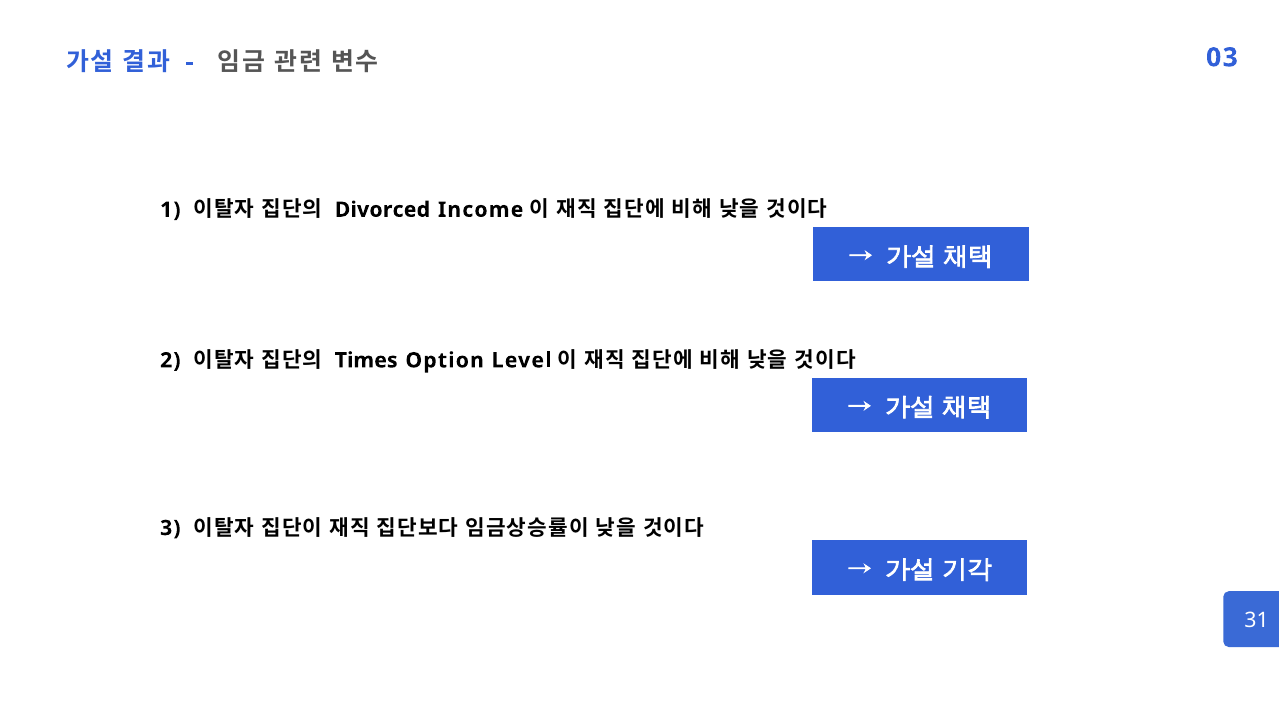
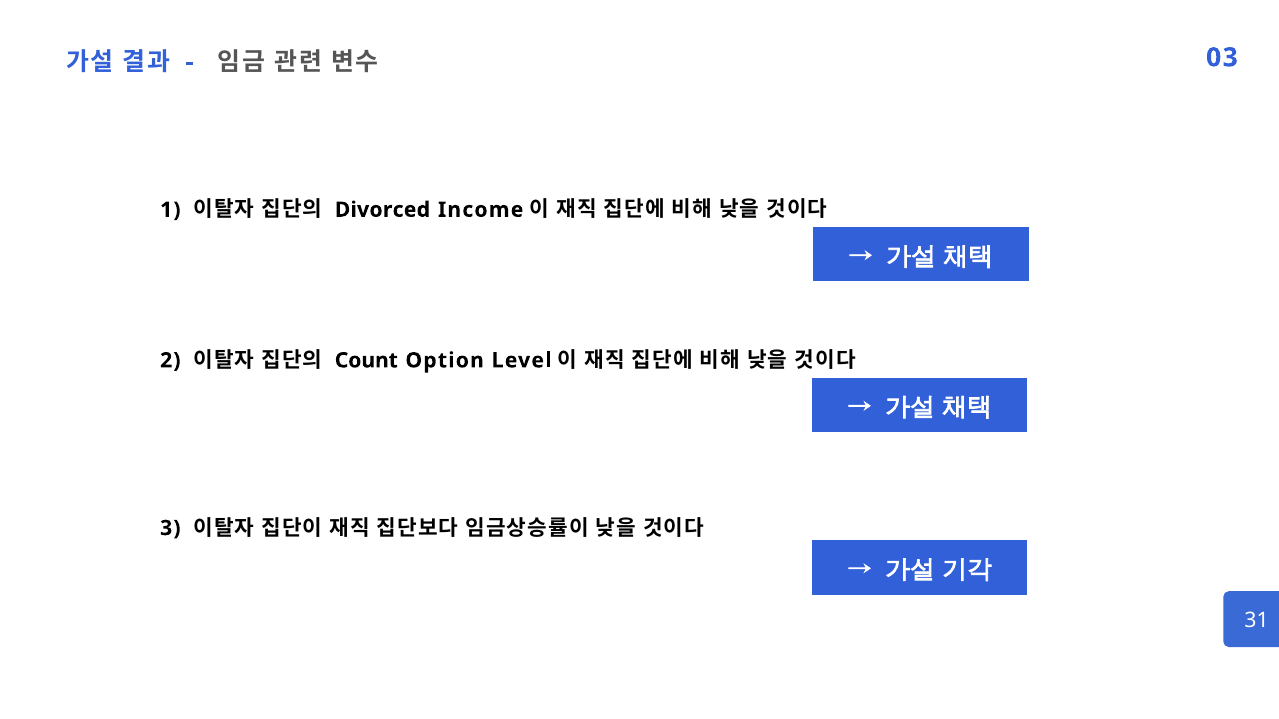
Times: Times -> Count
